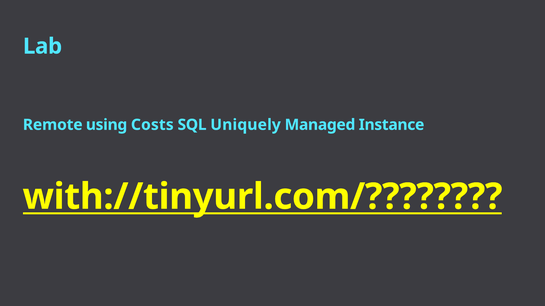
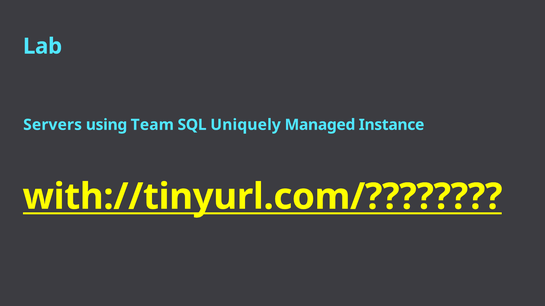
Remote: Remote -> Servers
Costs: Costs -> Team
